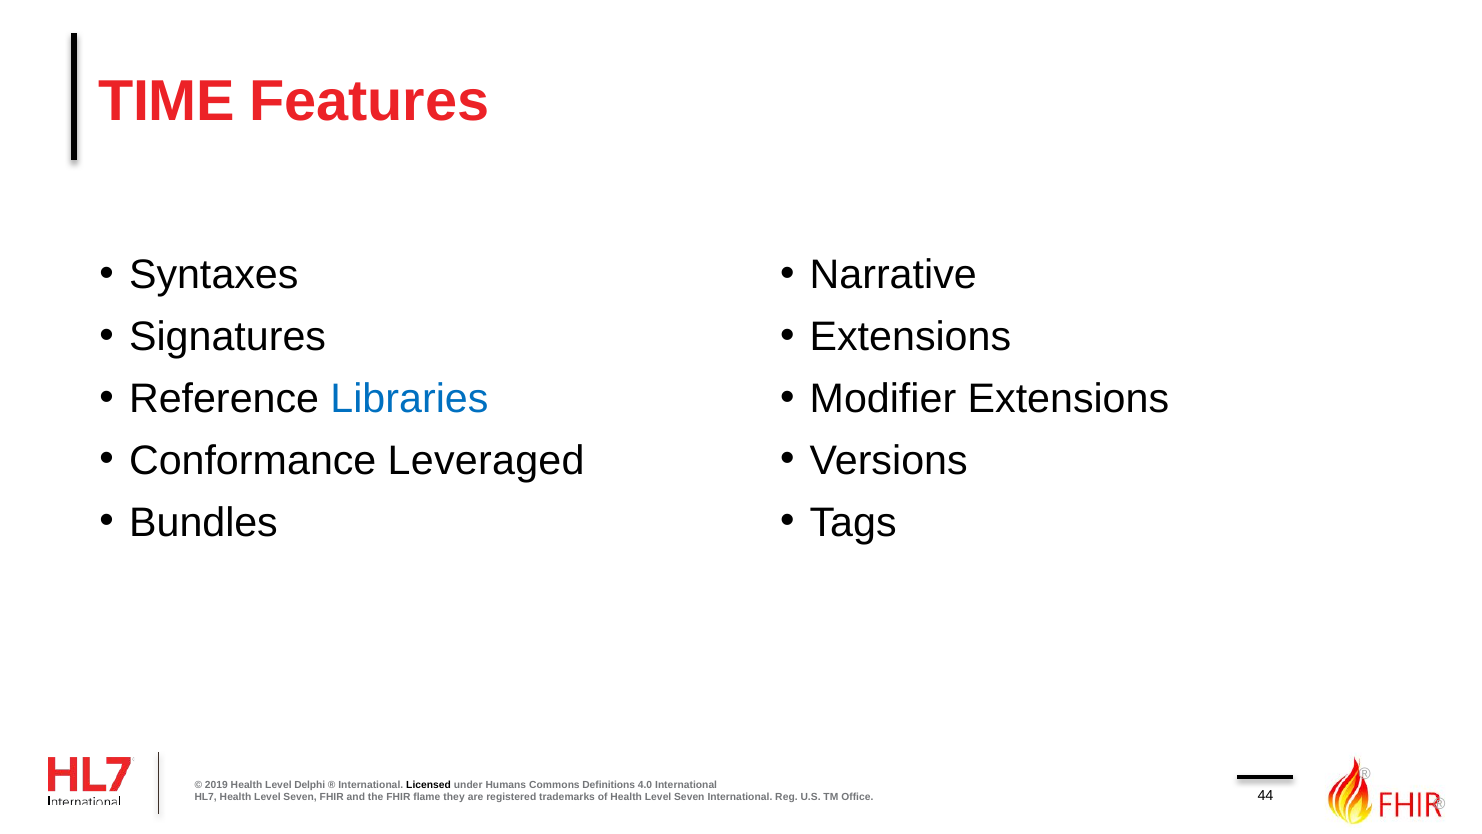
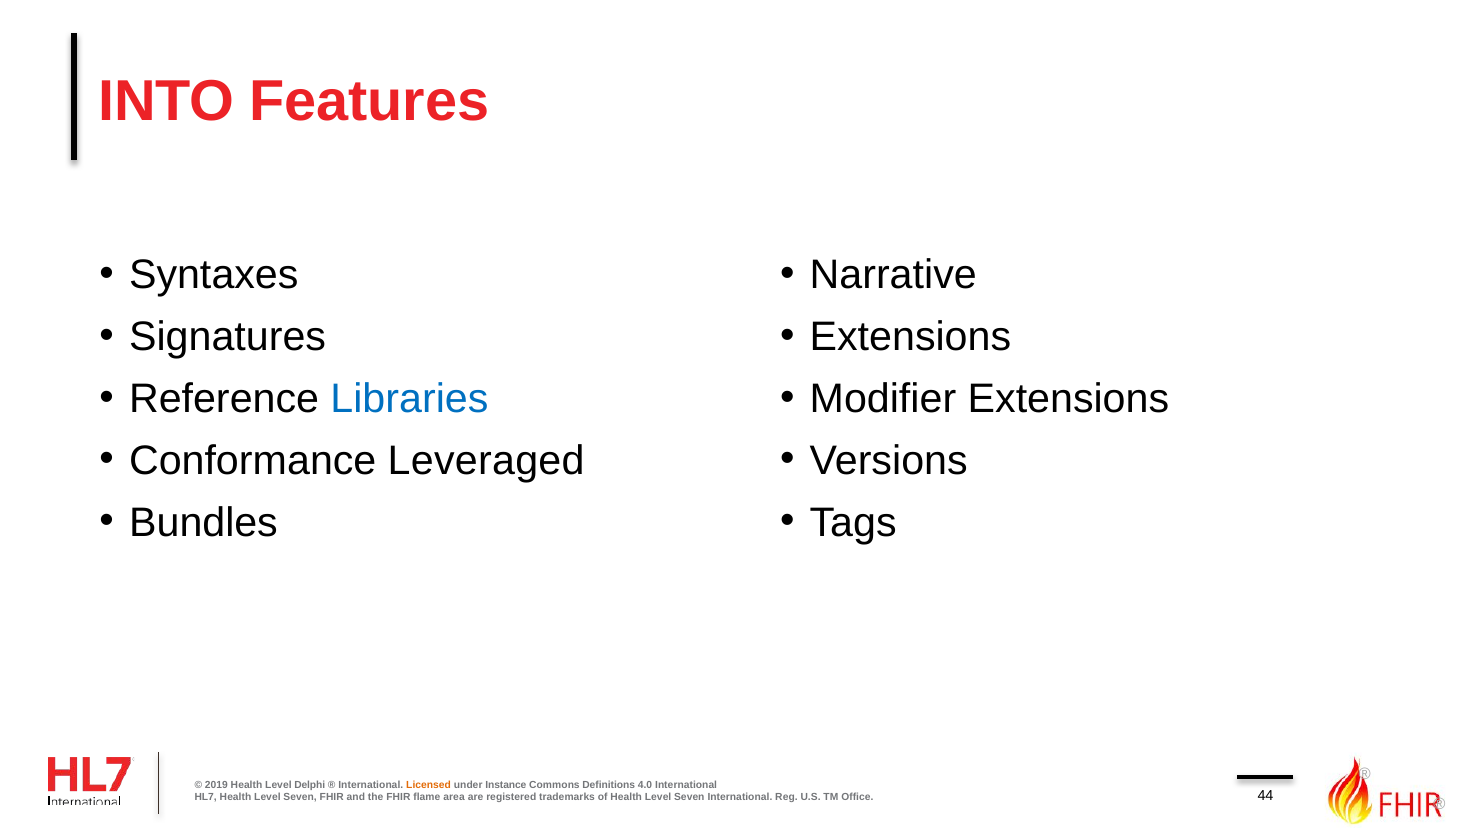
TIME: TIME -> INTO
Licensed colour: black -> orange
Humans: Humans -> Instance
they: they -> area
